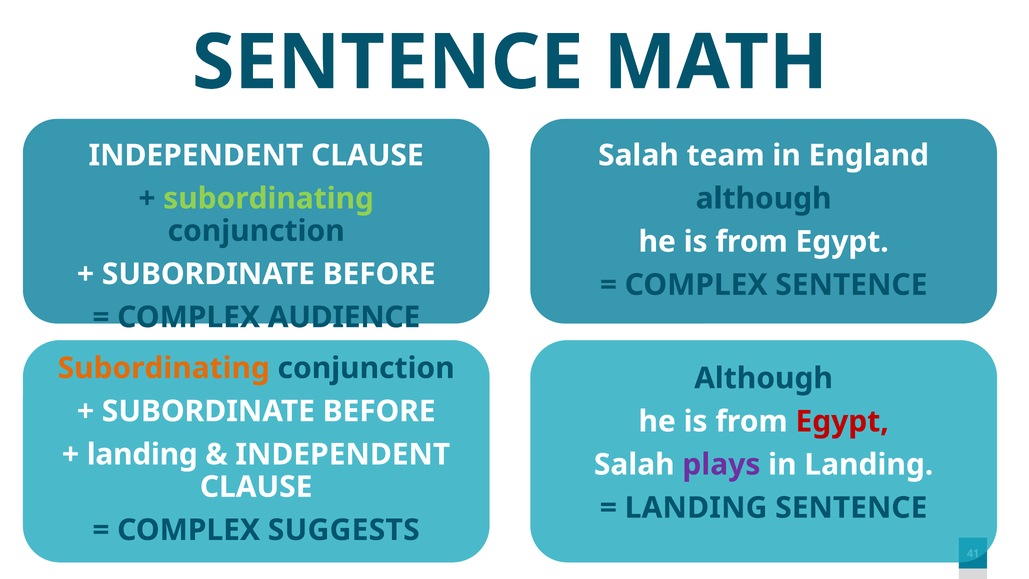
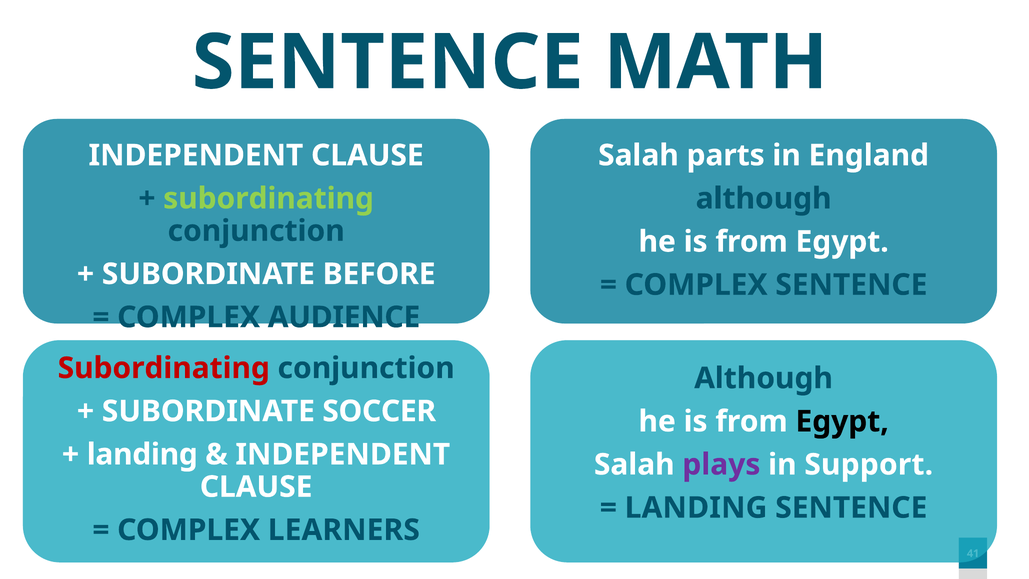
team: team -> parts
Subordinating at (164, 368) colour: orange -> red
BEFORE at (379, 411): BEFORE -> SOCCER
Egypt at (842, 421) colour: red -> black
in Landing: Landing -> Support
SUGGESTS: SUGGESTS -> LEARNERS
